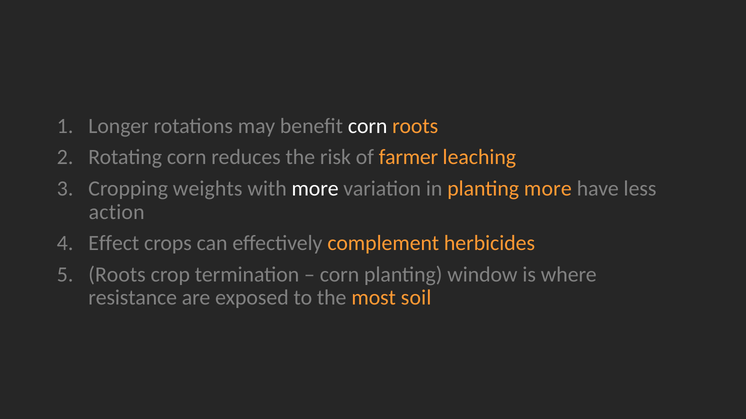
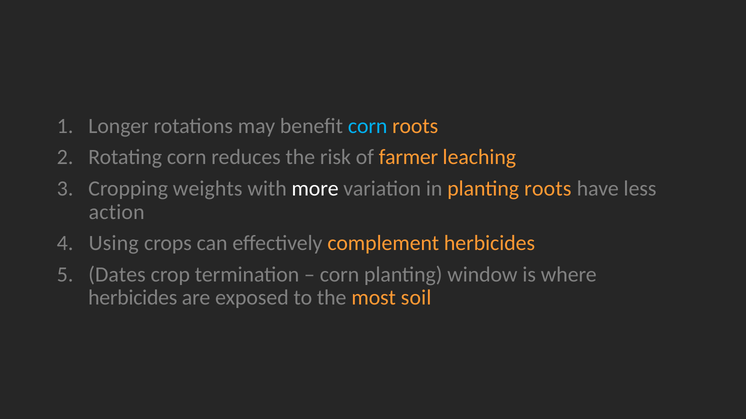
corn at (368, 126) colour: white -> light blue
planting more: more -> roots
Effect: Effect -> Using
Roots at (117, 275): Roots -> Dates
resistance at (133, 298): resistance -> herbicides
